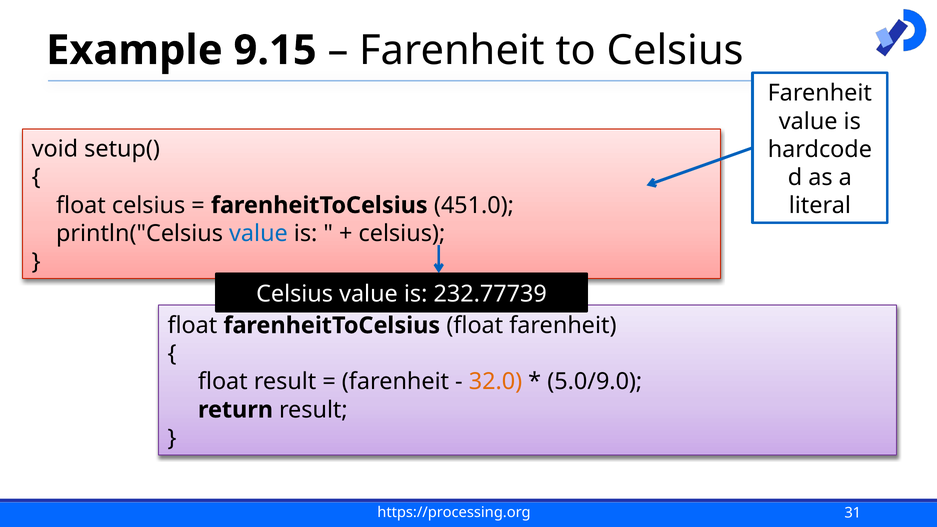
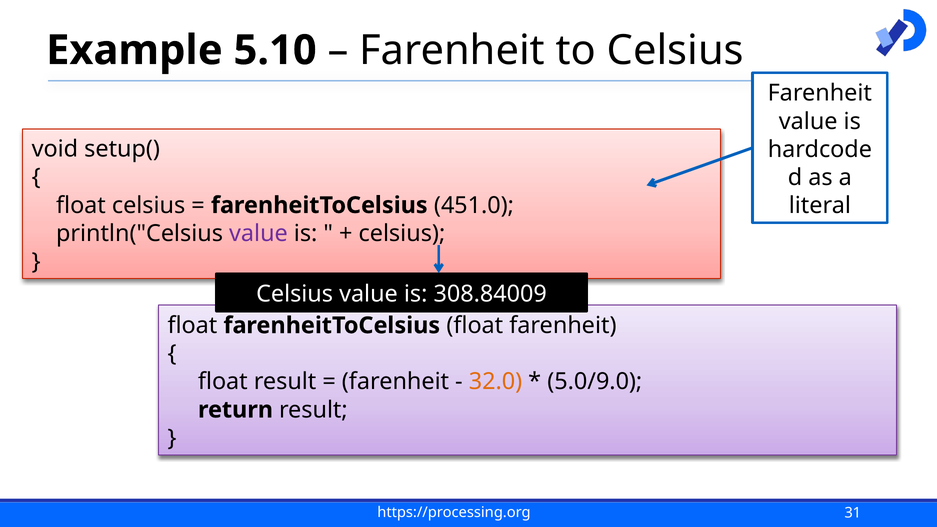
9.15: 9.15 -> 5.10
value at (258, 233) colour: blue -> purple
232.77739: 232.77739 -> 308.84009
